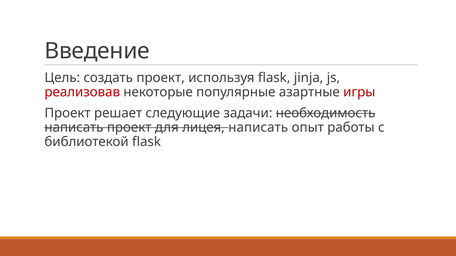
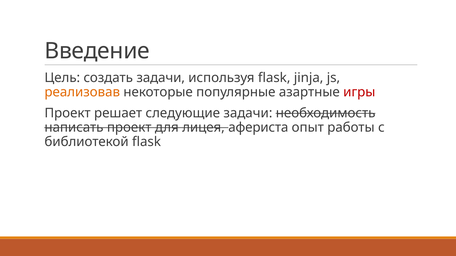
создать проект: проект -> задачи
реализовав colour: red -> orange
лицея написать: написать -> афериста
